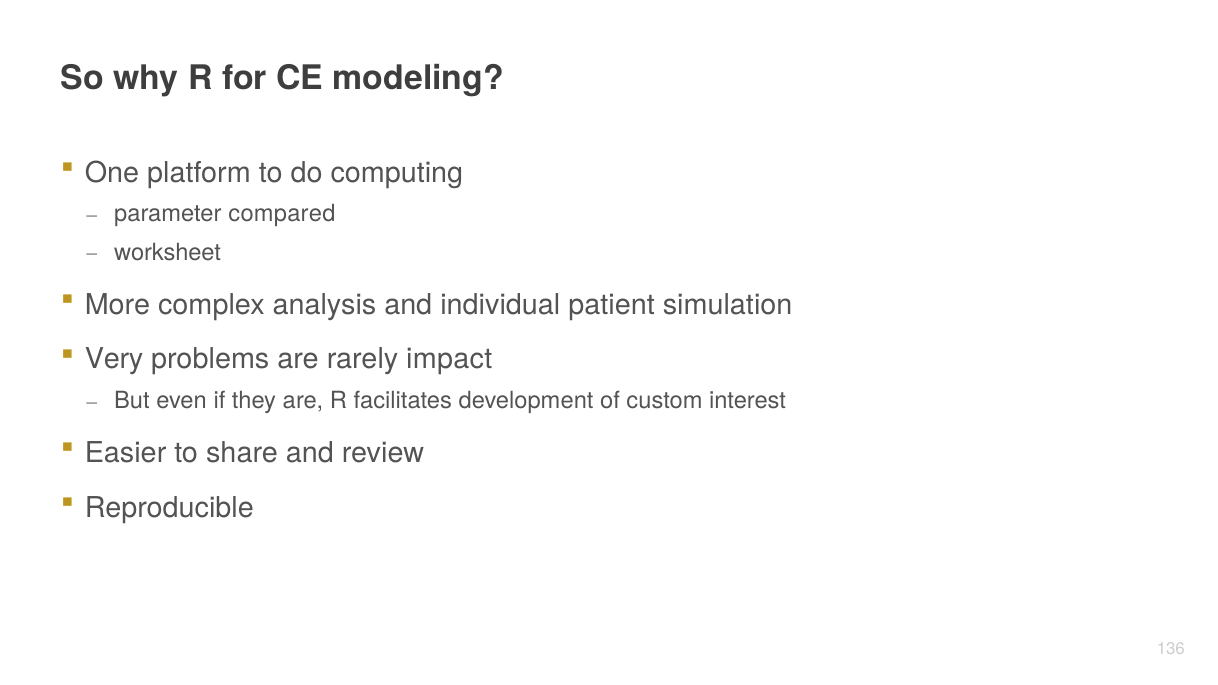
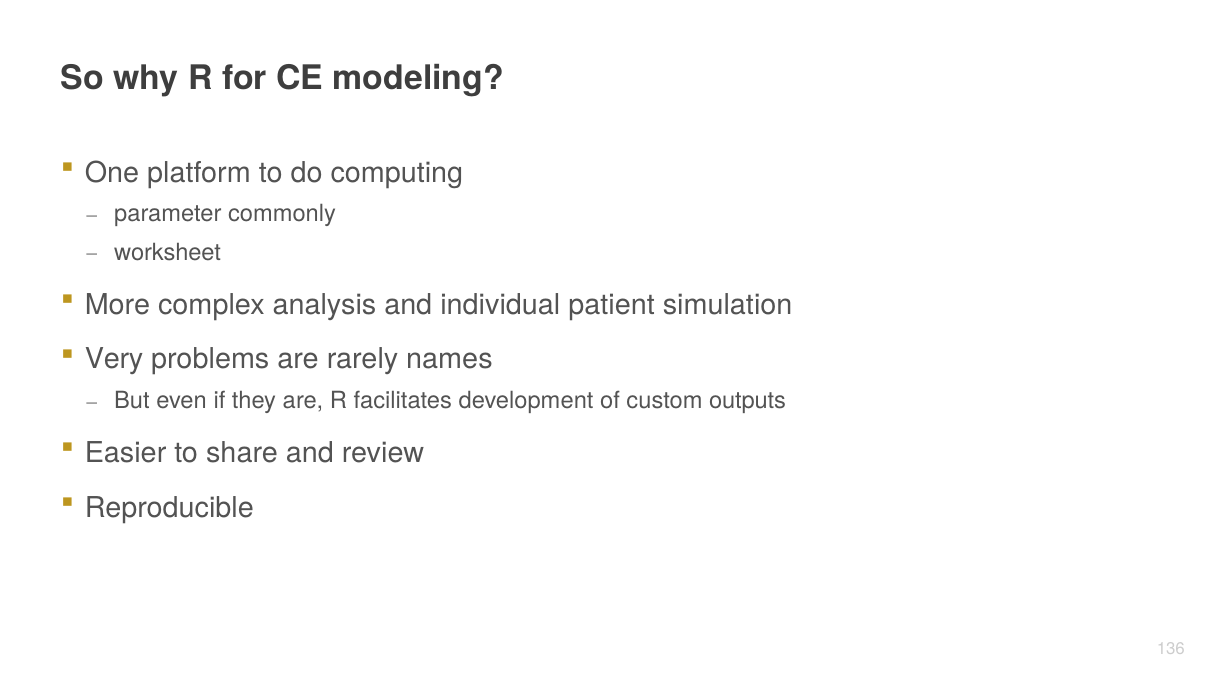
compared: compared -> commonly
impact: impact -> names
interest: interest -> outputs
